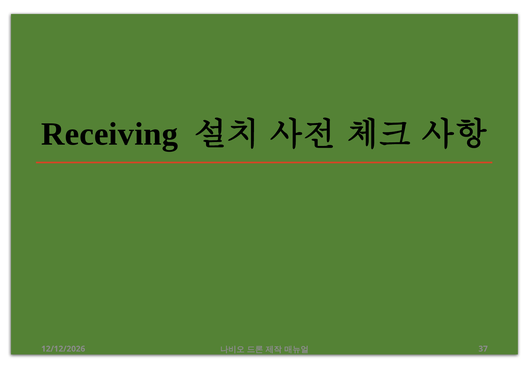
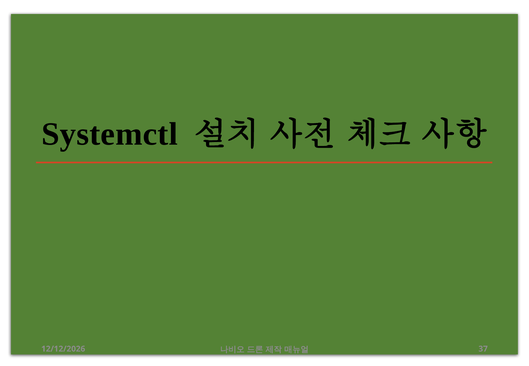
Receiving: Receiving -> Systemctl
